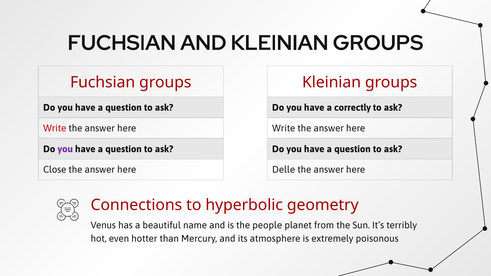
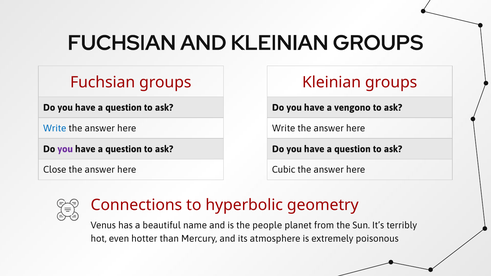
correctly: correctly -> vengono
Write at (55, 128) colour: red -> blue
Delle: Delle -> Cubic
